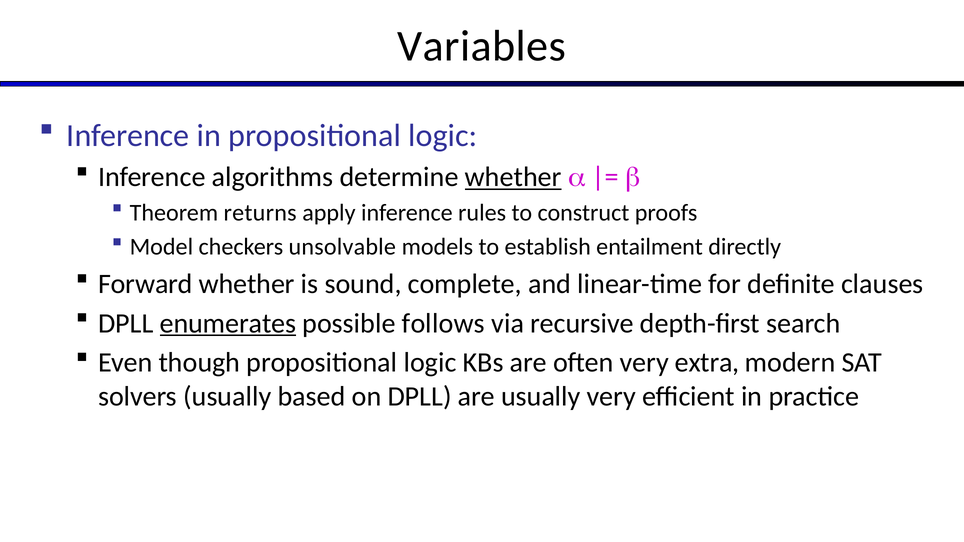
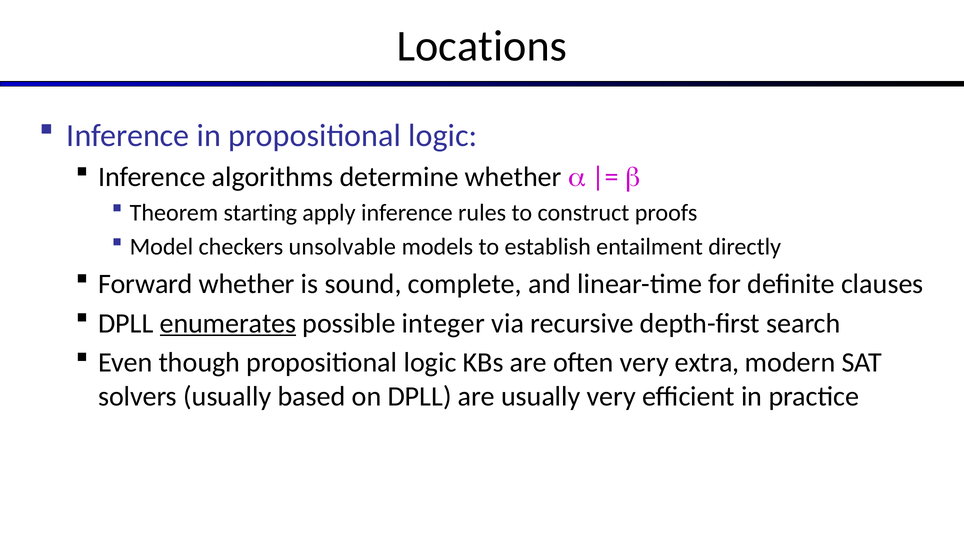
Variables: Variables -> Locations
whether at (513, 177) underline: present -> none
returns: returns -> starting
follows: follows -> integer
